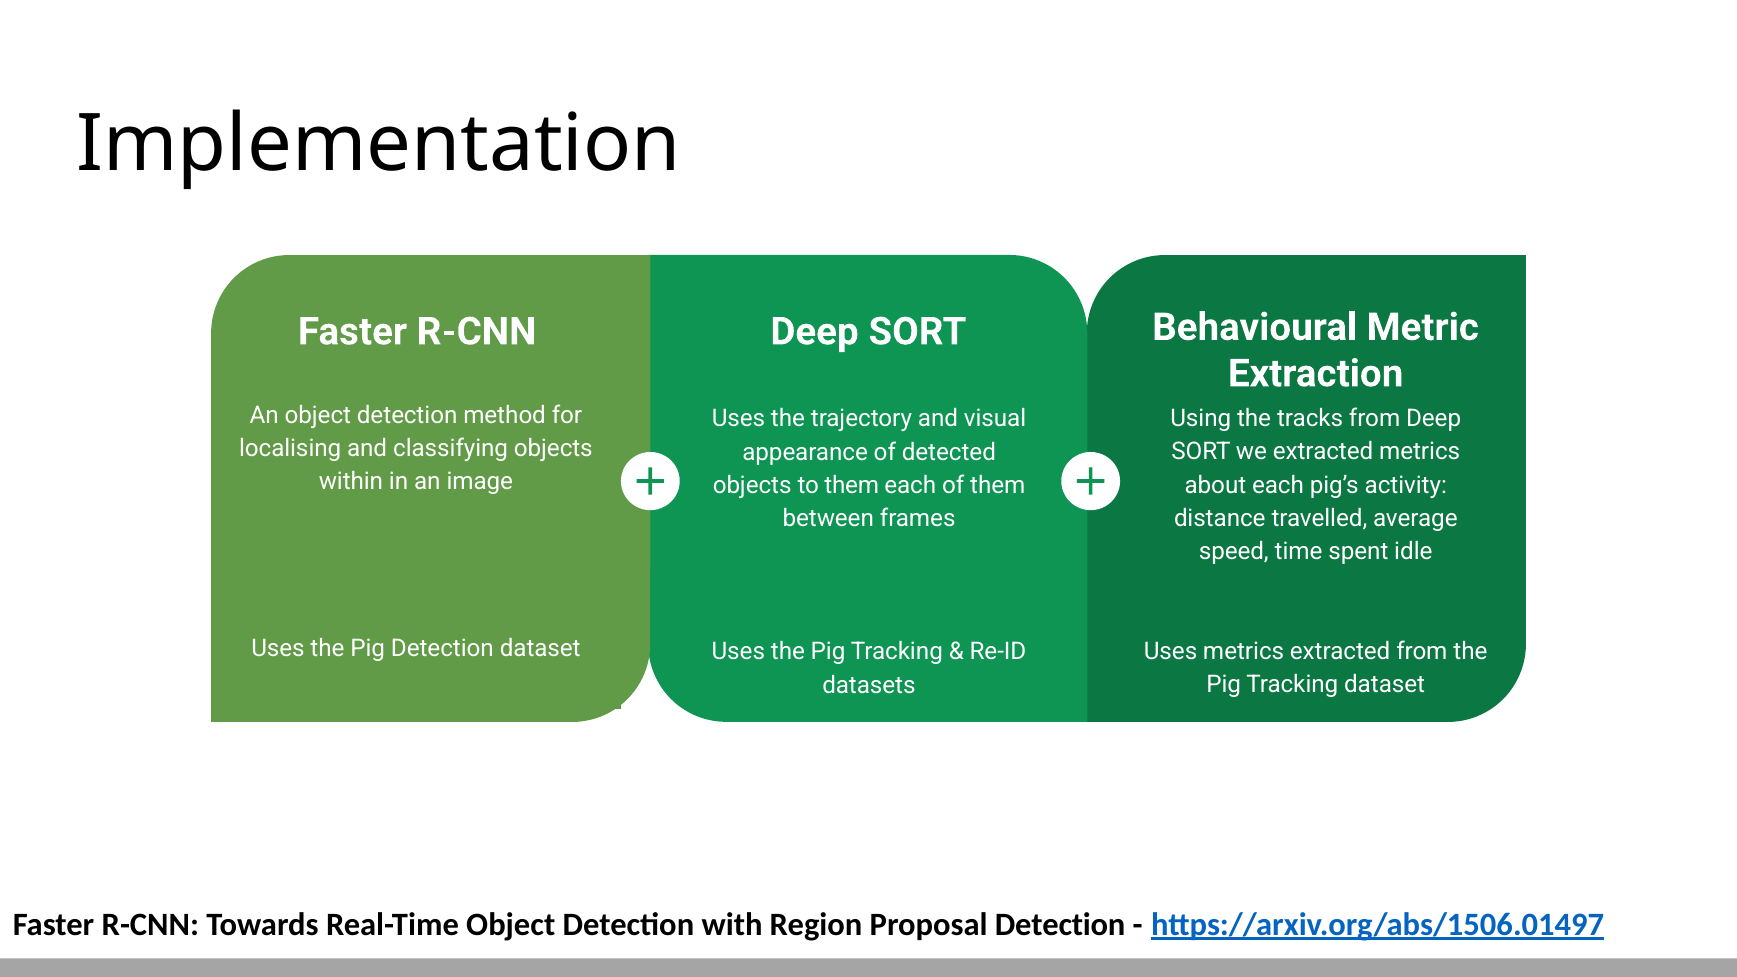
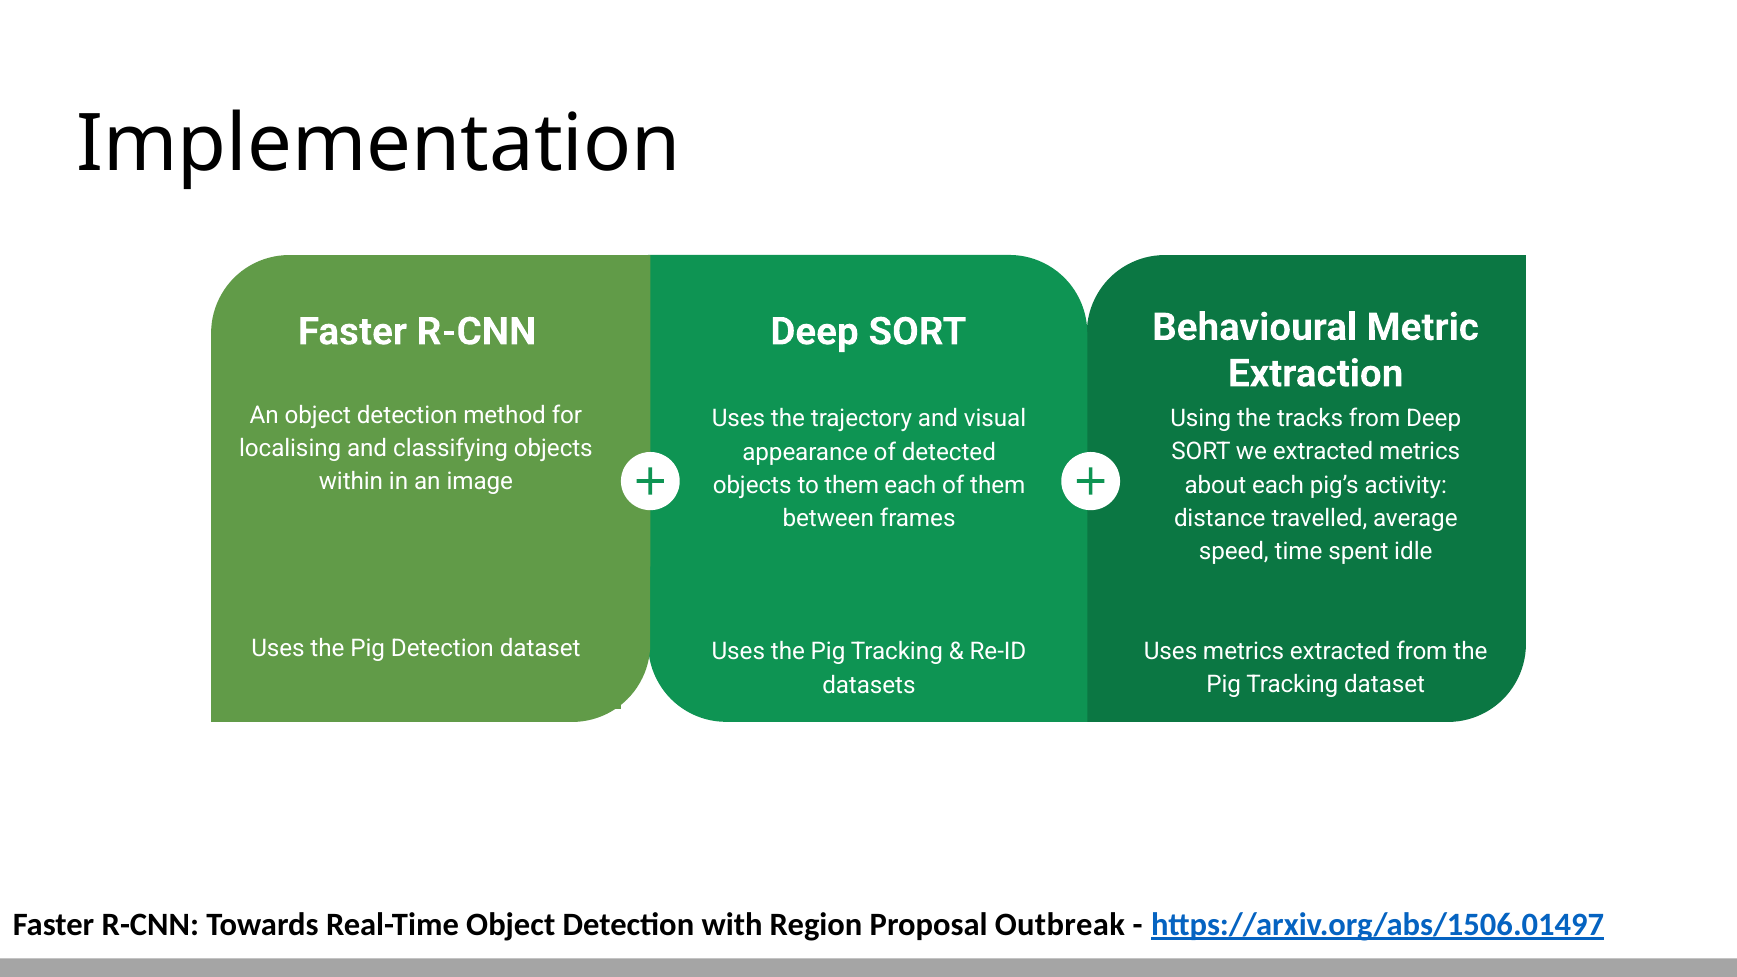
Proposal Detection: Detection -> Outbreak
